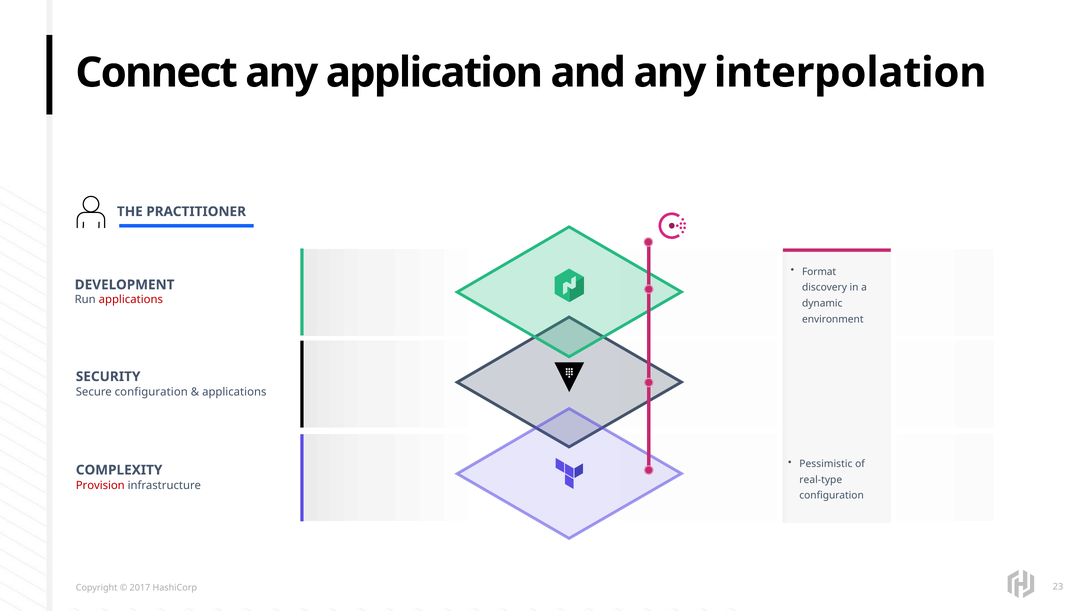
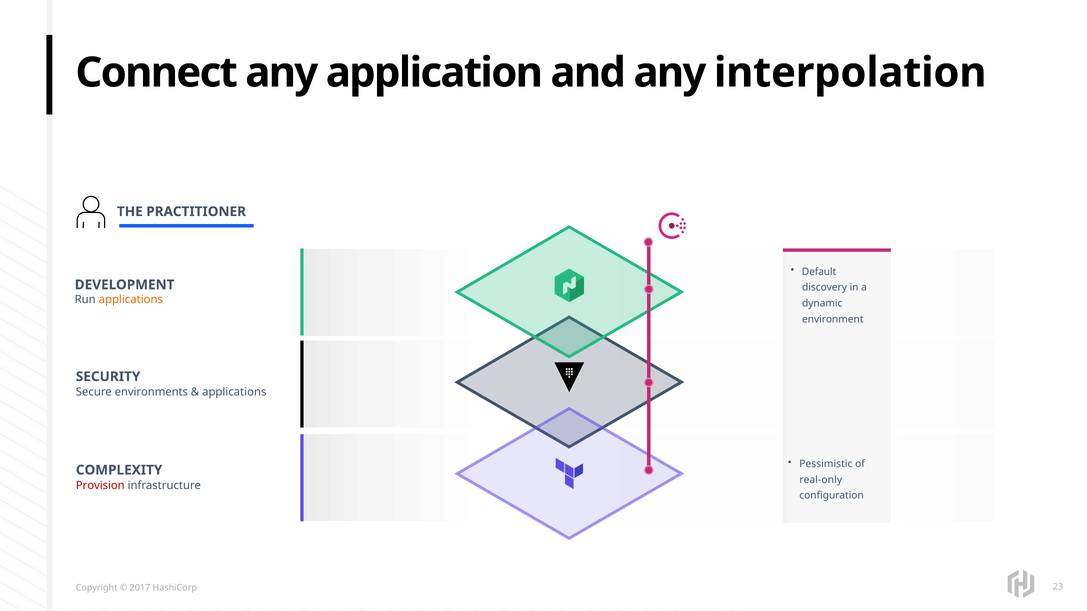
Format: Format -> Default
applications at (131, 300) colour: red -> orange
Secure configuration: configuration -> environments
real-type: real-type -> real-only
